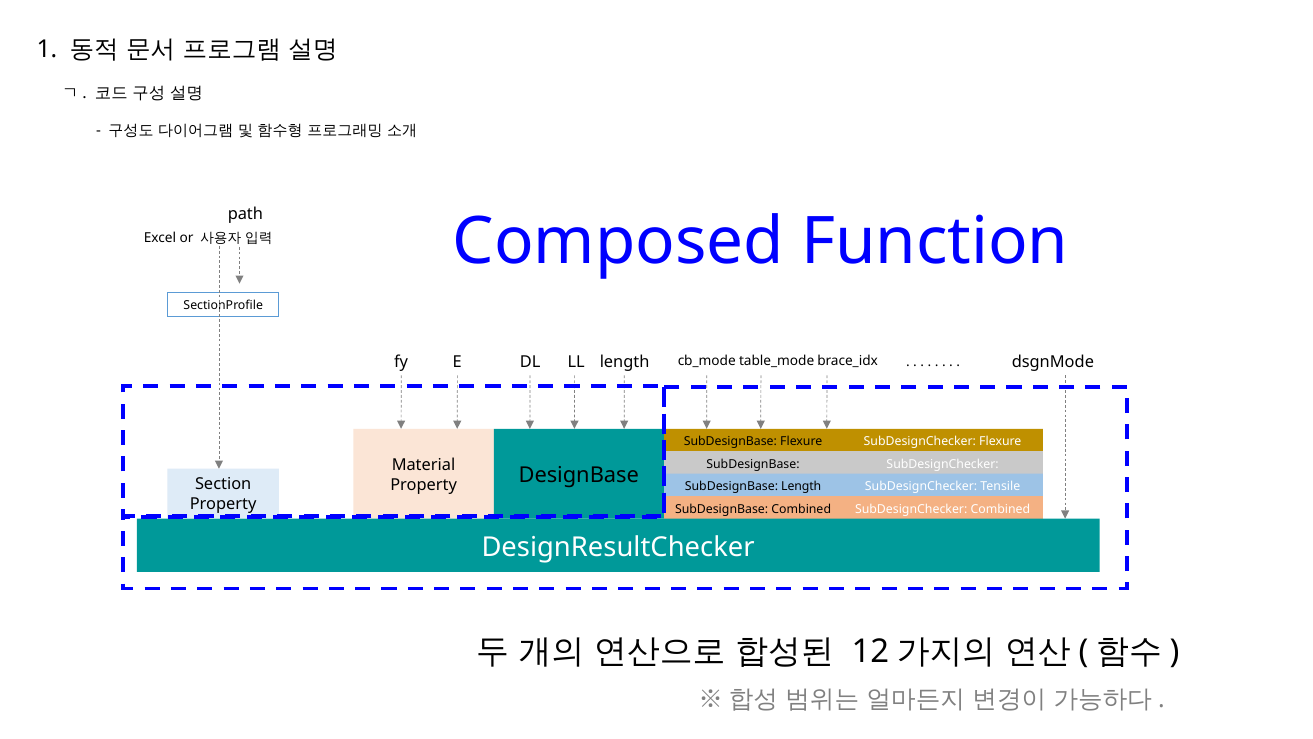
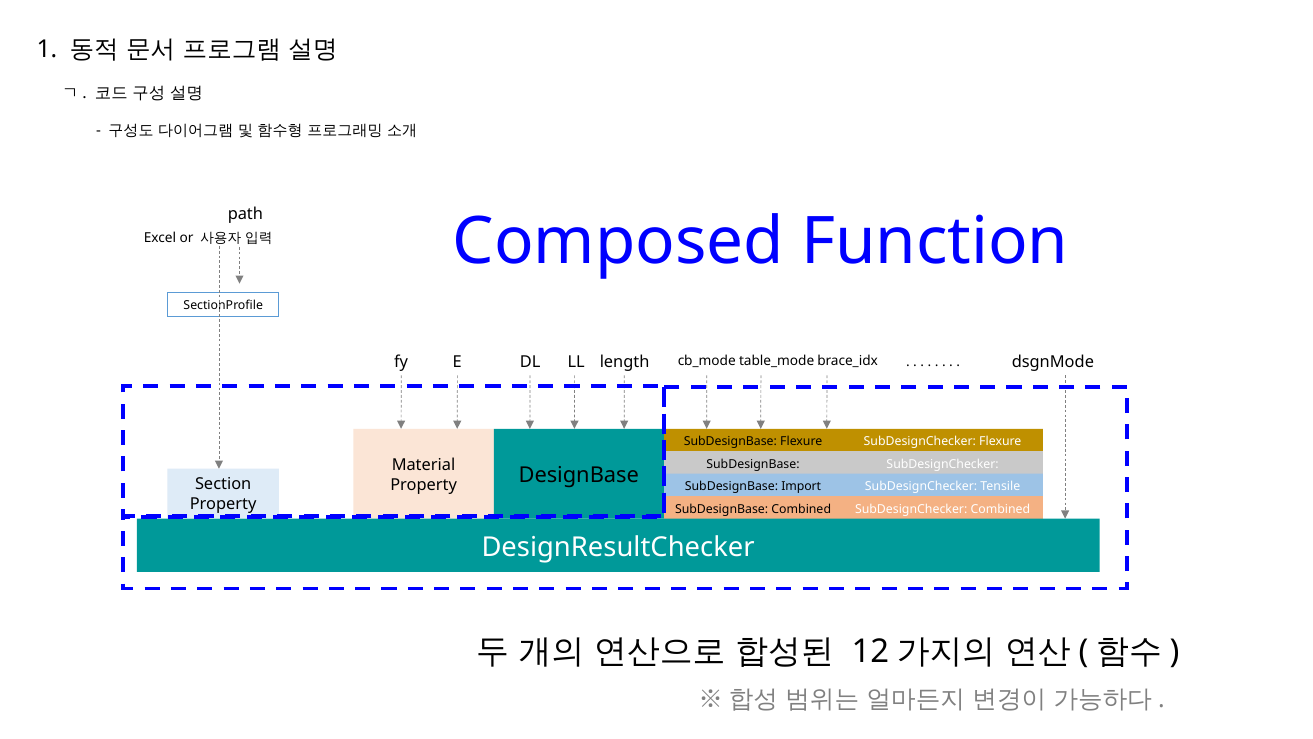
SubDesignBase Length: Length -> Import
